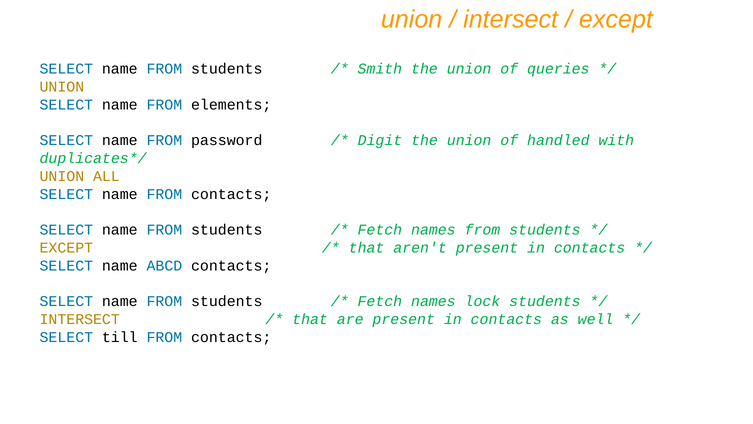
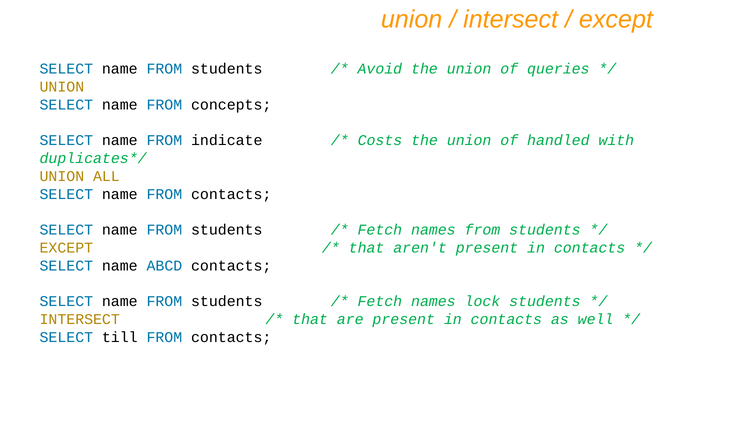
Smith: Smith -> Avoid
elements: elements -> concepts
password: password -> indicate
Digit: Digit -> Costs
